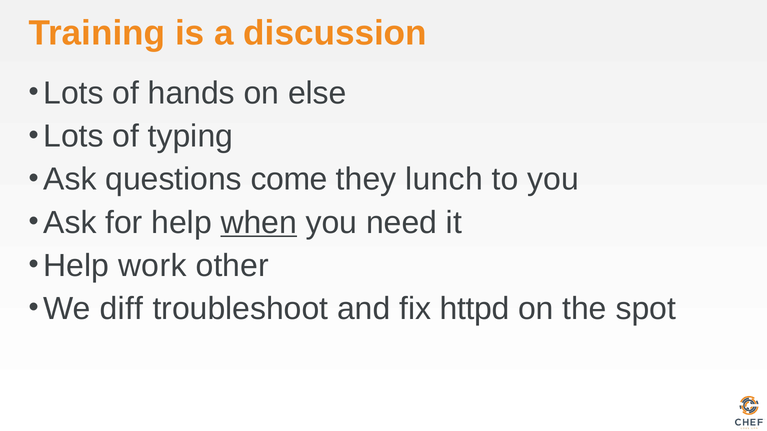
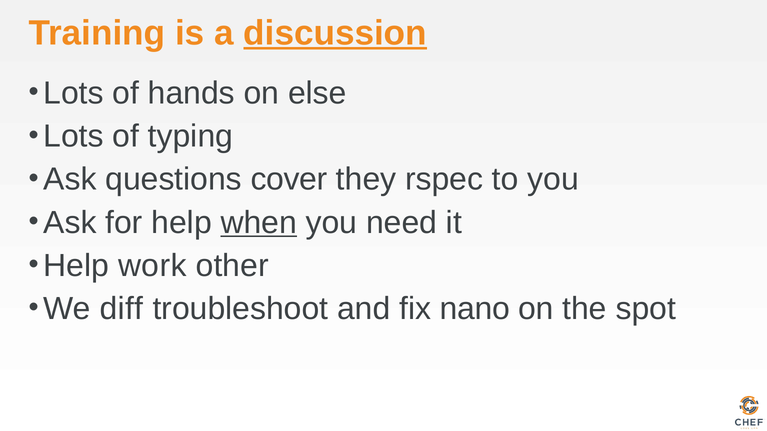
discussion underline: none -> present
come: come -> cover
lunch: lunch -> rspec
httpd: httpd -> nano
